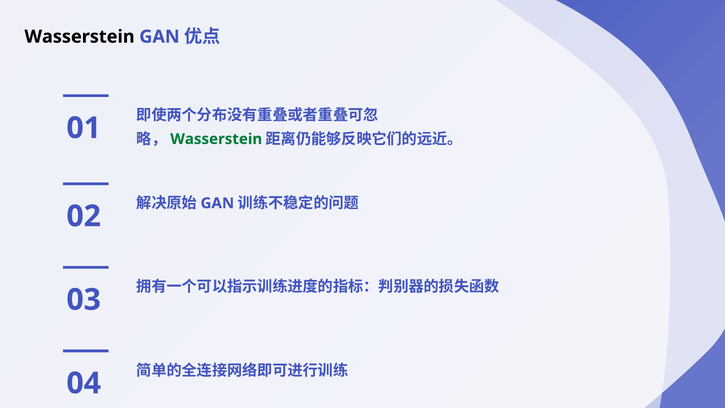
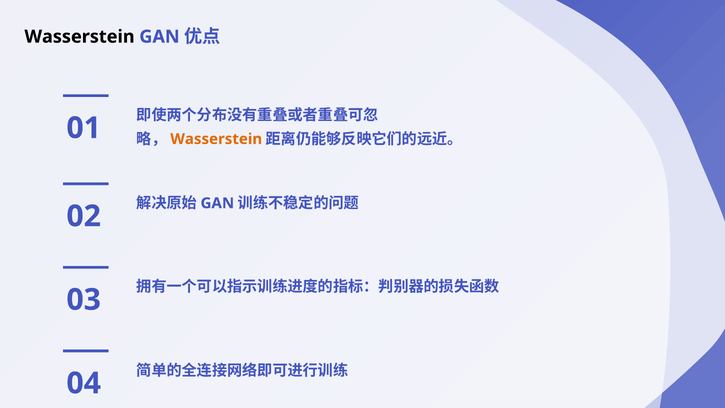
Wasserstein at (216, 139) colour: green -> orange
